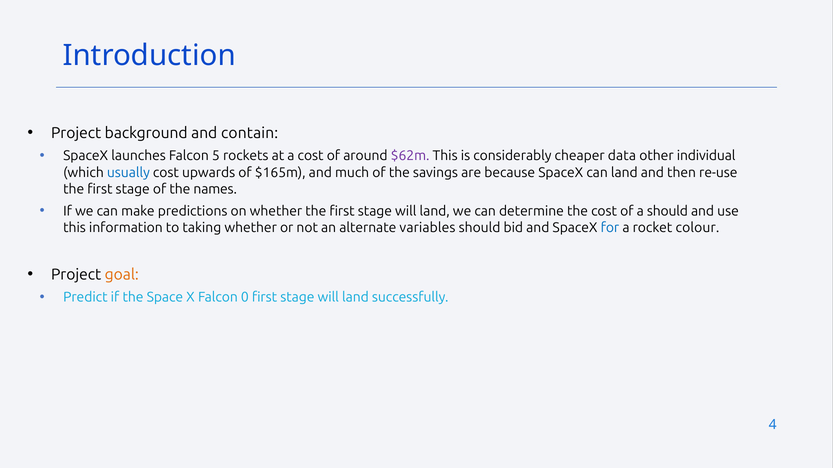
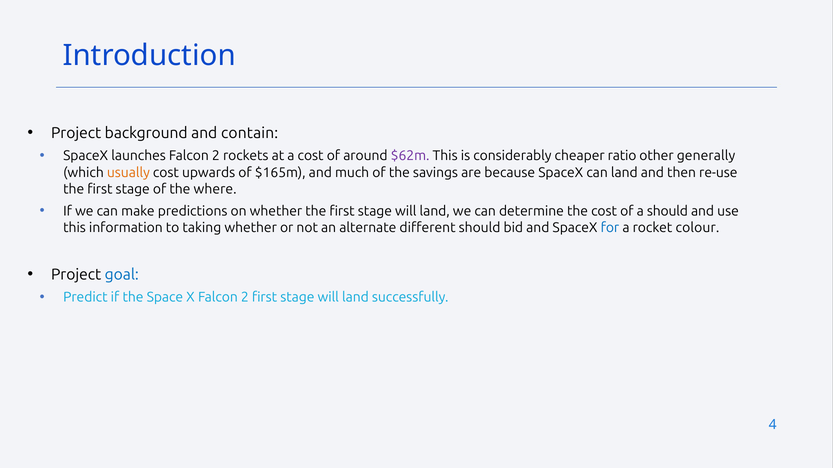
launches Falcon 5: 5 -> 2
data: data -> ratio
individual: individual -> generally
usually colour: blue -> orange
names: names -> where
variables: variables -> different
goal colour: orange -> blue
X Falcon 0: 0 -> 2
